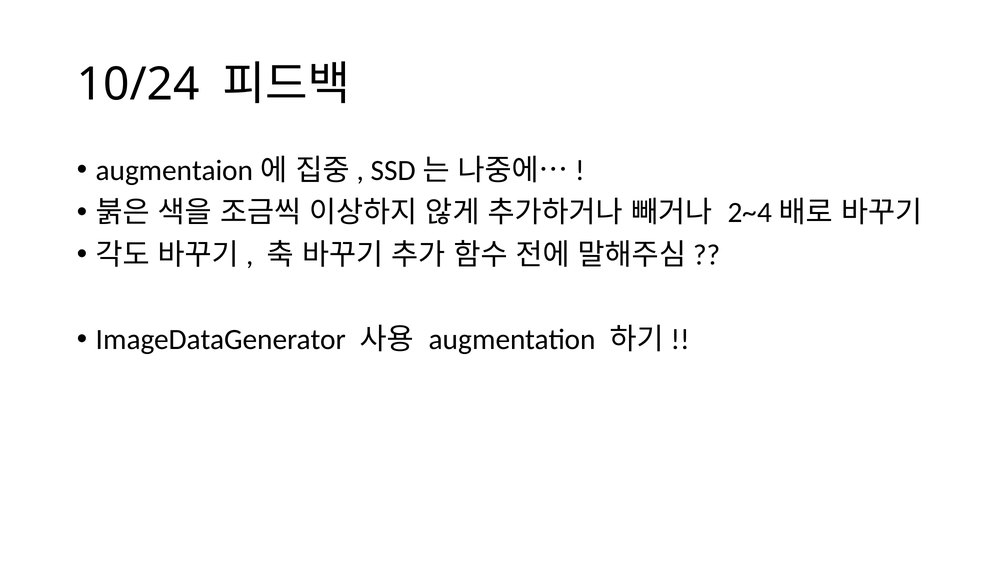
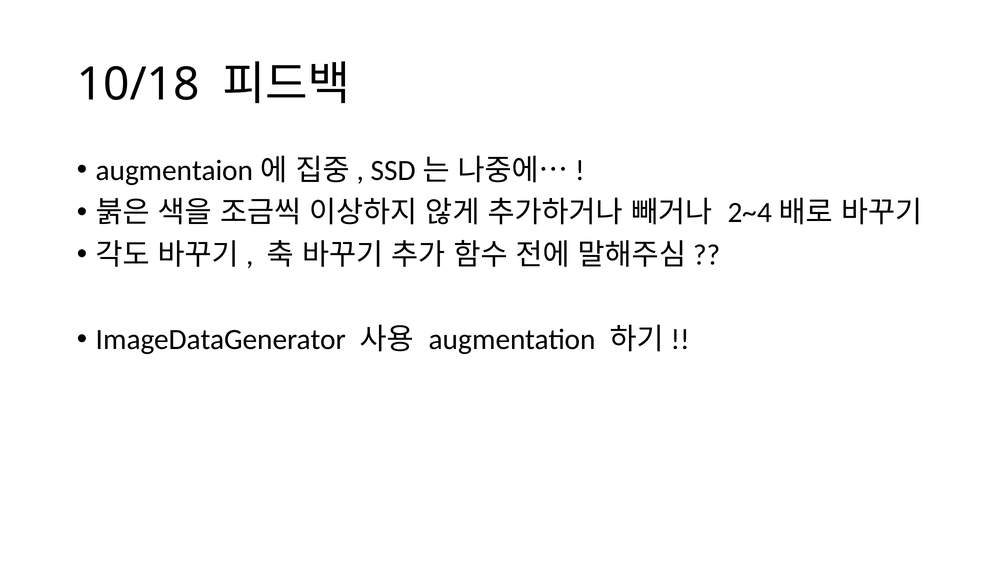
10/24: 10/24 -> 10/18
